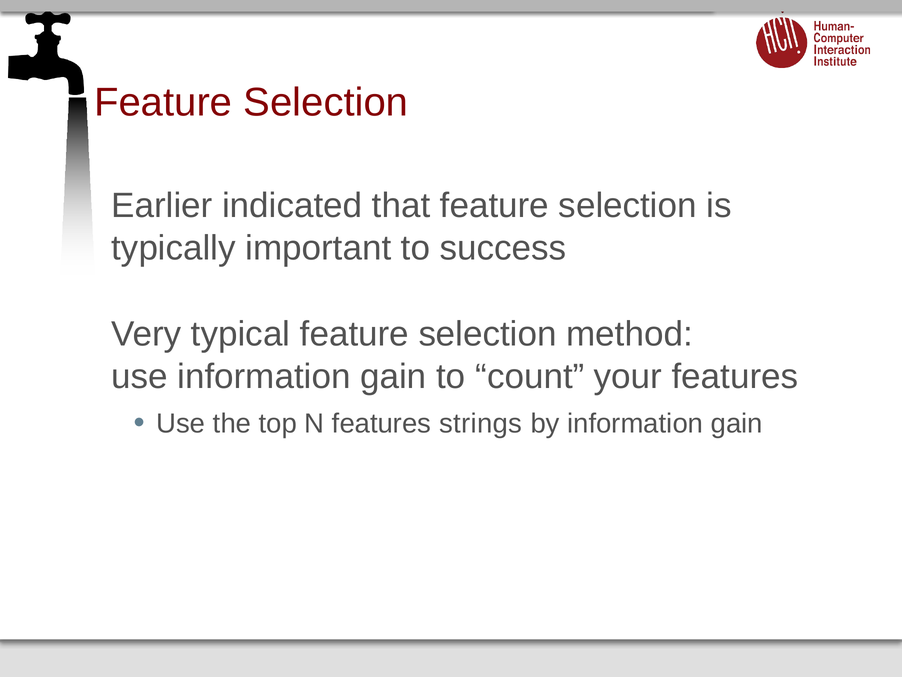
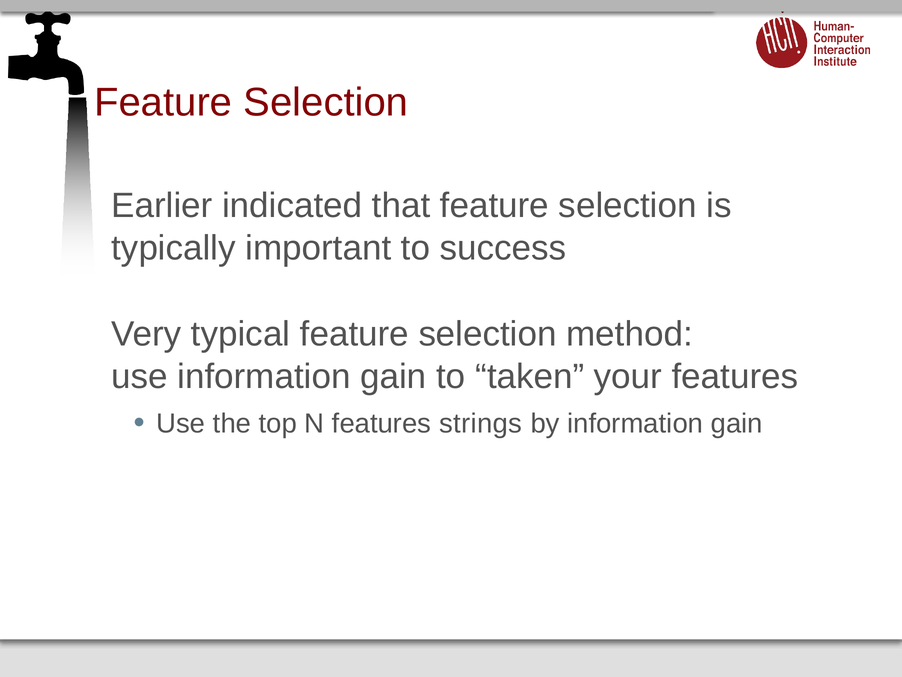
count: count -> taken
